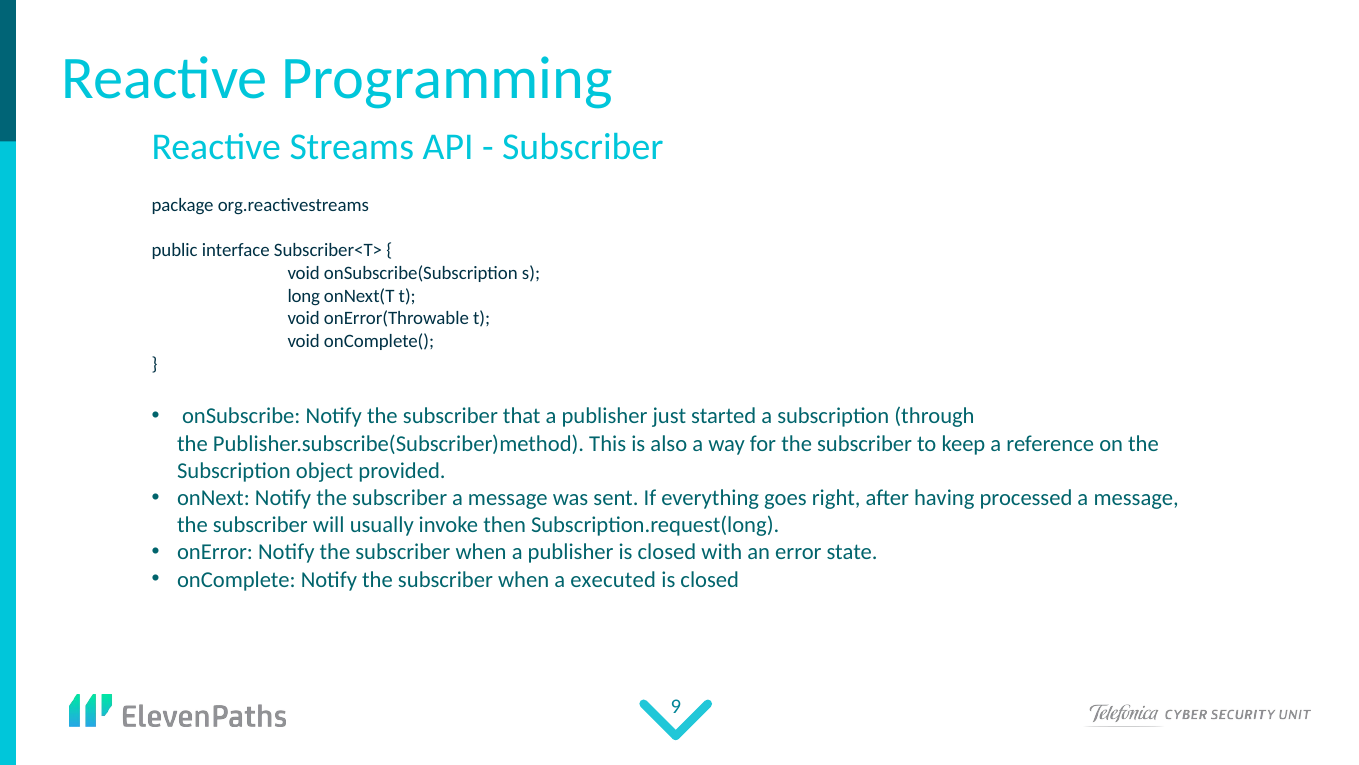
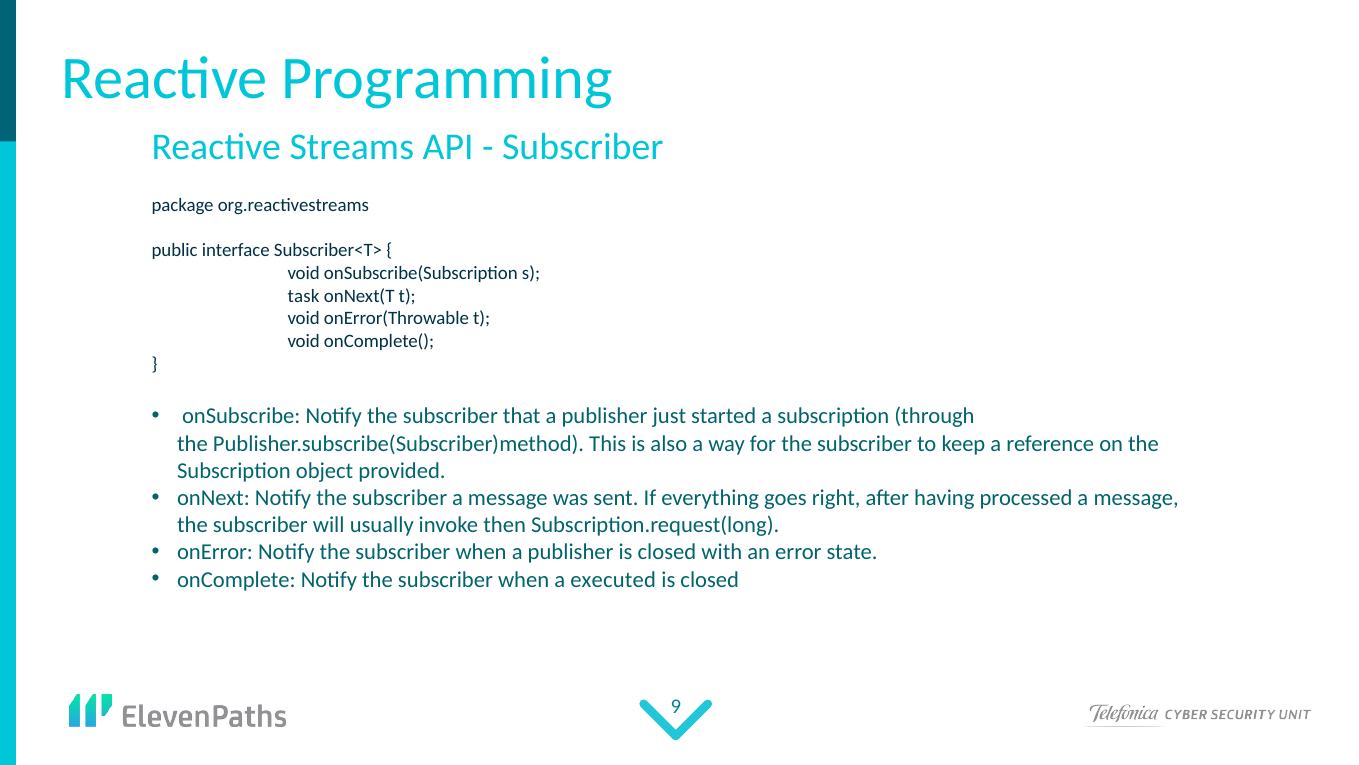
long: long -> task
